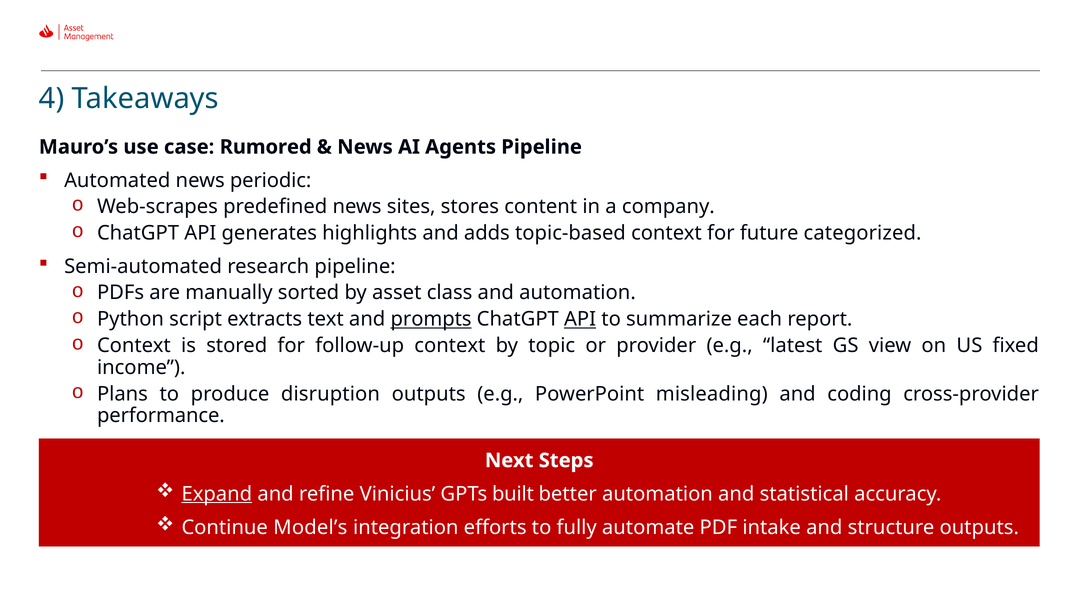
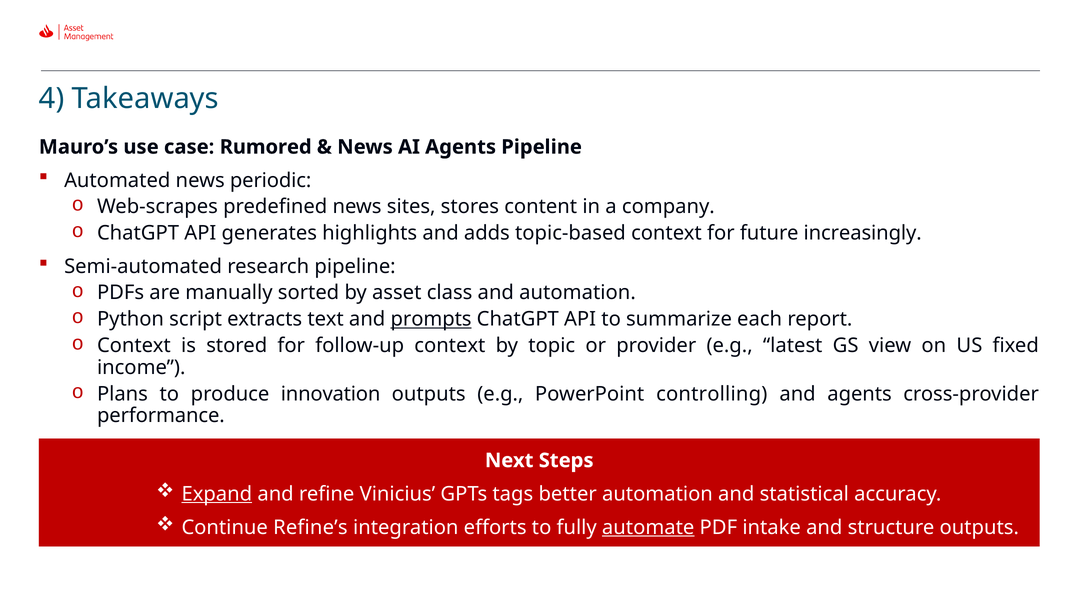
categorized: categorized -> increasingly
API at (580, 319) underline: present -> none
disruption: disruption -> innovation
misleading: misleading -> controlling
and coding: coding -> agents
built: built -> tags
Model’s: Model’s -> Refine’s
automate underline: none -> present
